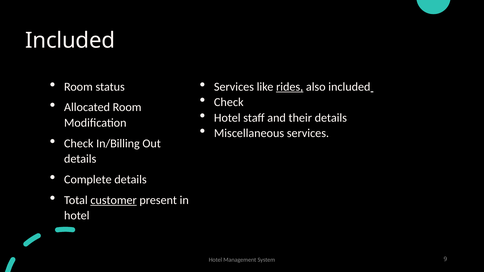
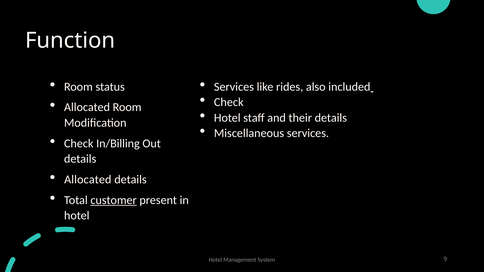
Included at (70, 41): Included -> Function
rides underline: present -> none
Complete at (88, 180): Complete -> Allocated
